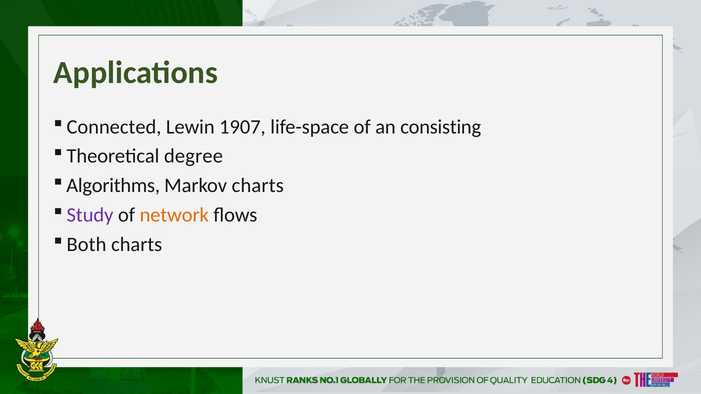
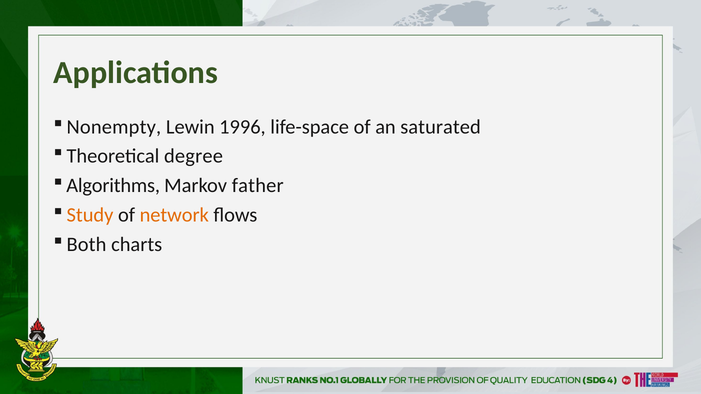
Connected: Connected -> Nonempty
1907: 1907 -> 1996
consisting: consisting -> saturated
Markov charts: charts -> father
Study colour: purple -> orange
